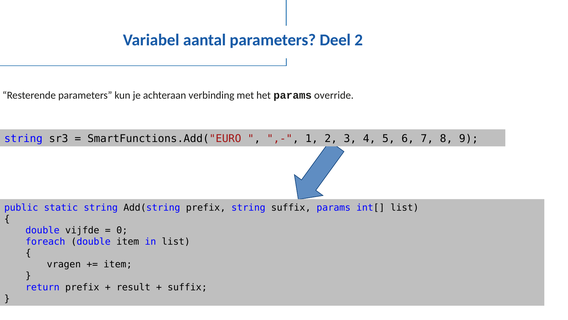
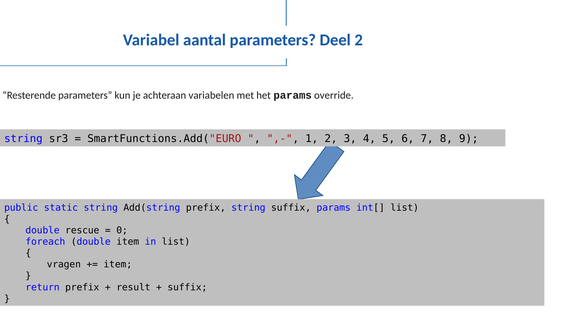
verbinding: verbinding -> variabelen
vijfde: vijfde -> rescue
